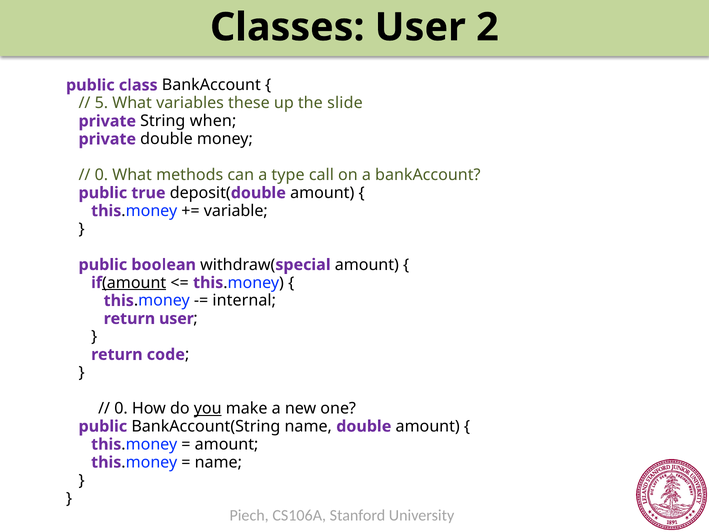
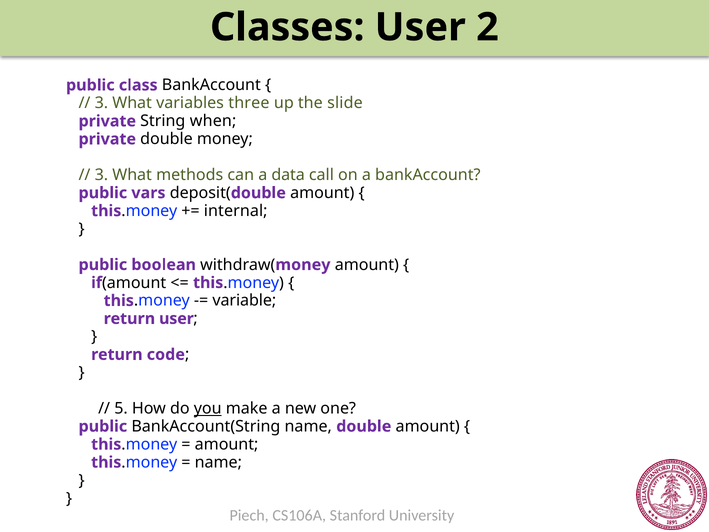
5 at (101, 103): 5 -> 3
these: these -> three
0 at (101, 175): 0 -> 3
type: type -> data
true: true -> vars
variable: variable -> internal
special at (303, 265): special -> money
amount at (134, 283) underline: present -> none
internal: internal -> variable
0 at (121, 408): 0 -> 5
